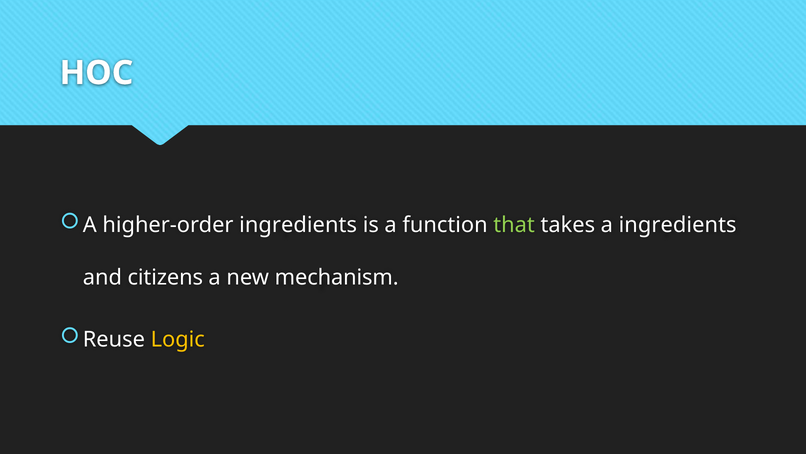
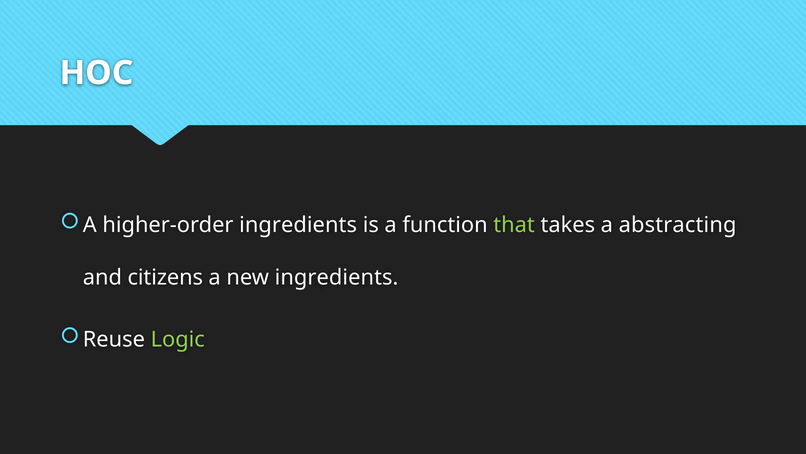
a ingredients: ingredients -> abstracting
new mechanism: mechanism -> ingredients
Logic colour: yellow -> light green
